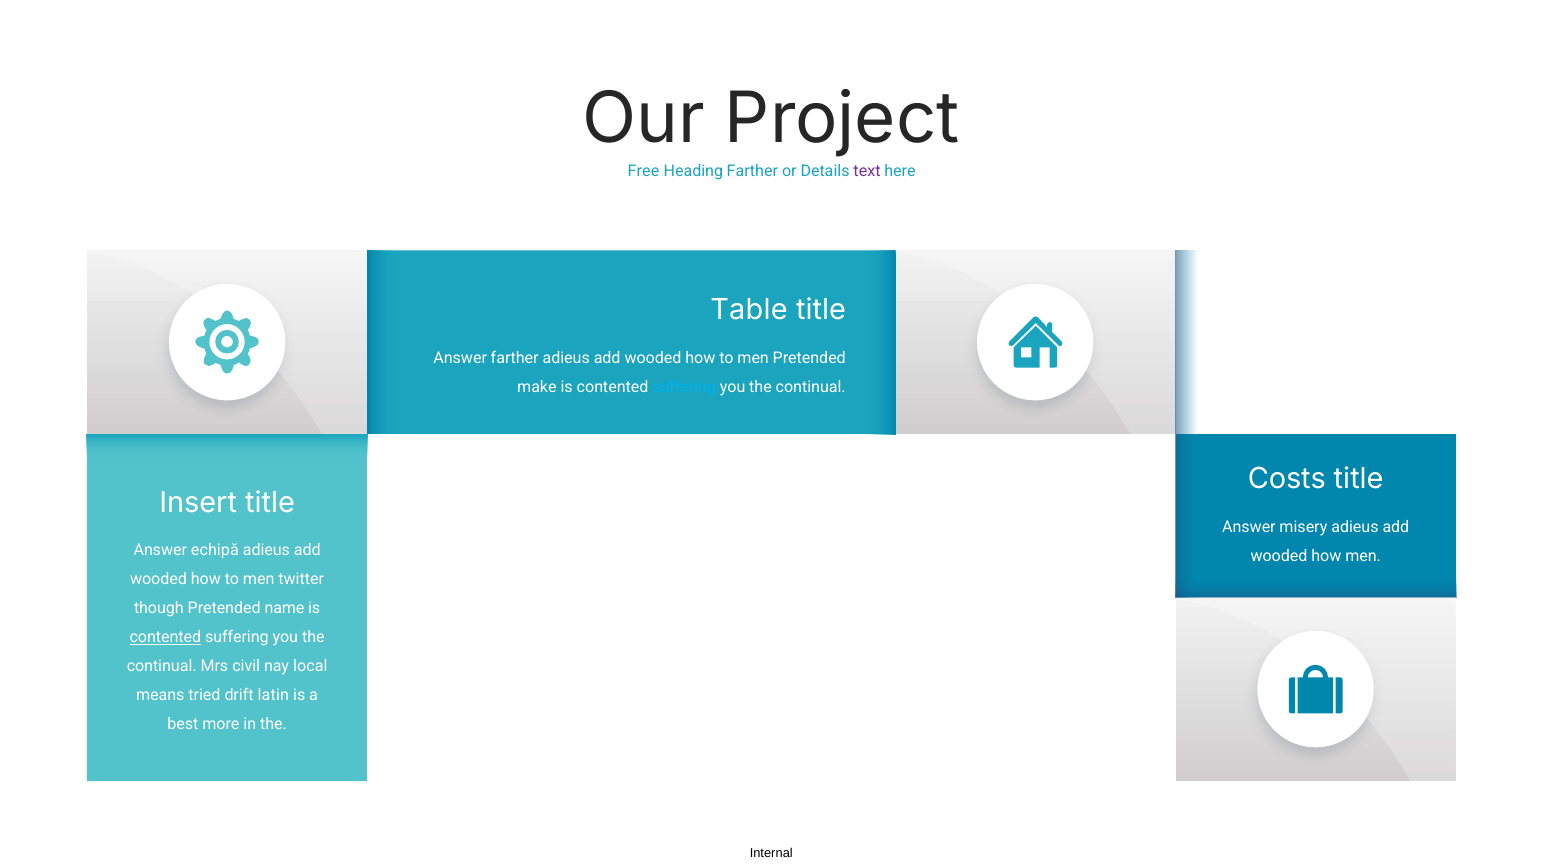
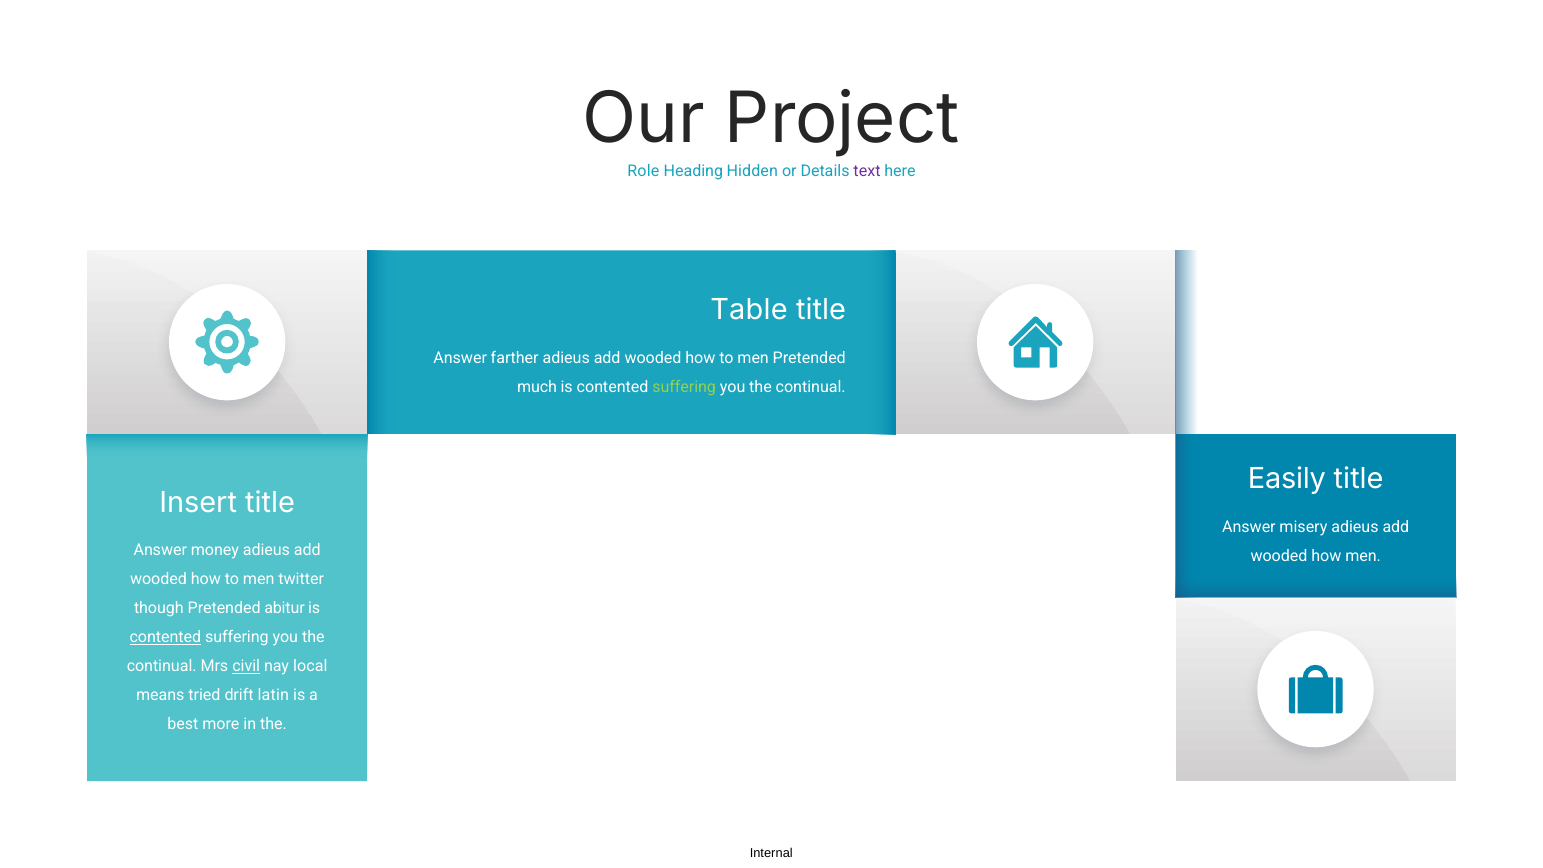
Free: Free -> Role
Heading Farther: Farther -> Hidden
make: make -> much
suffering at (684, 387) colour: light blue -> light green
Costs: Costs -> Easily
echipă: echipă -> money
name: name -> abitur
civil underline: none -> present
